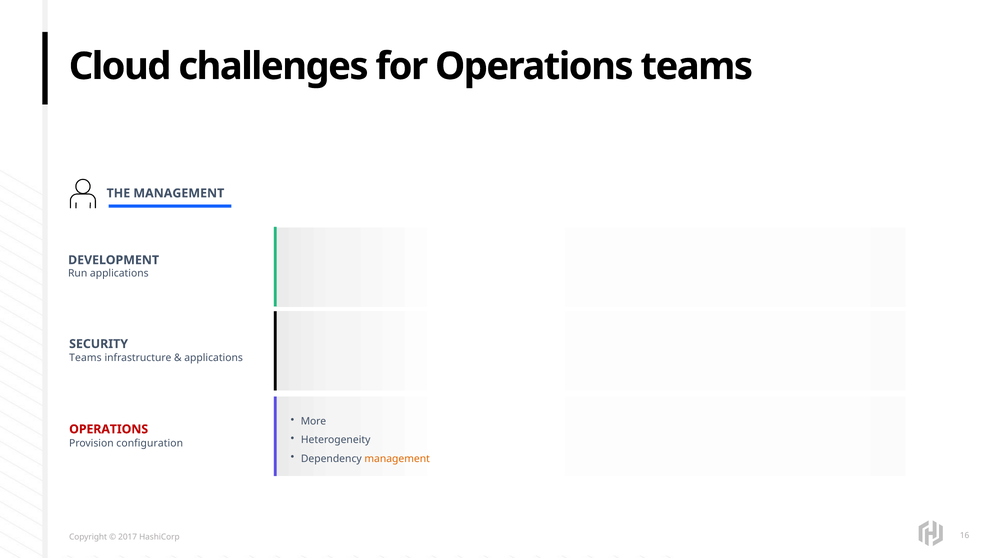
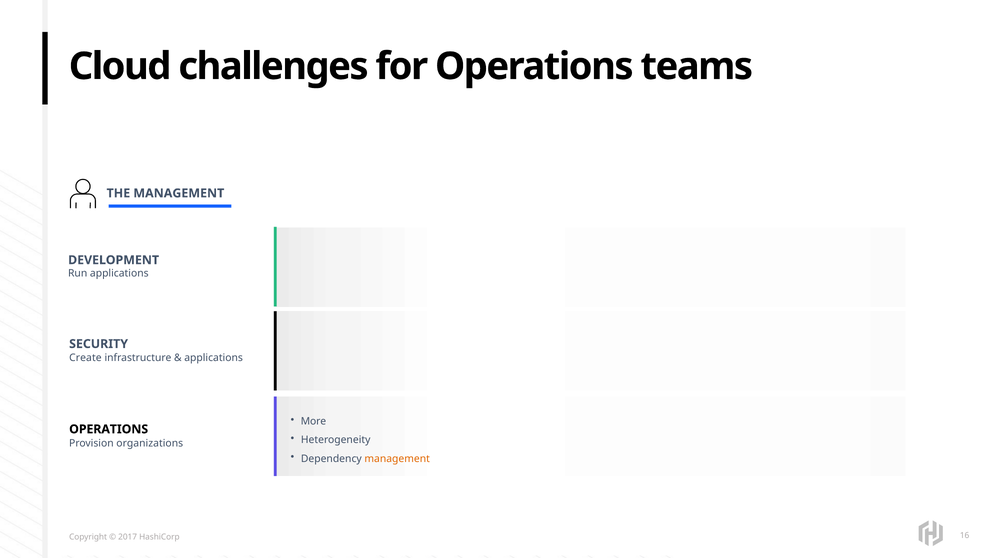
Teams at (85, 358): Teams -> Create
OPERATIONS at (109, 429) colour: red -> black
configuration: configuration -> organizations
